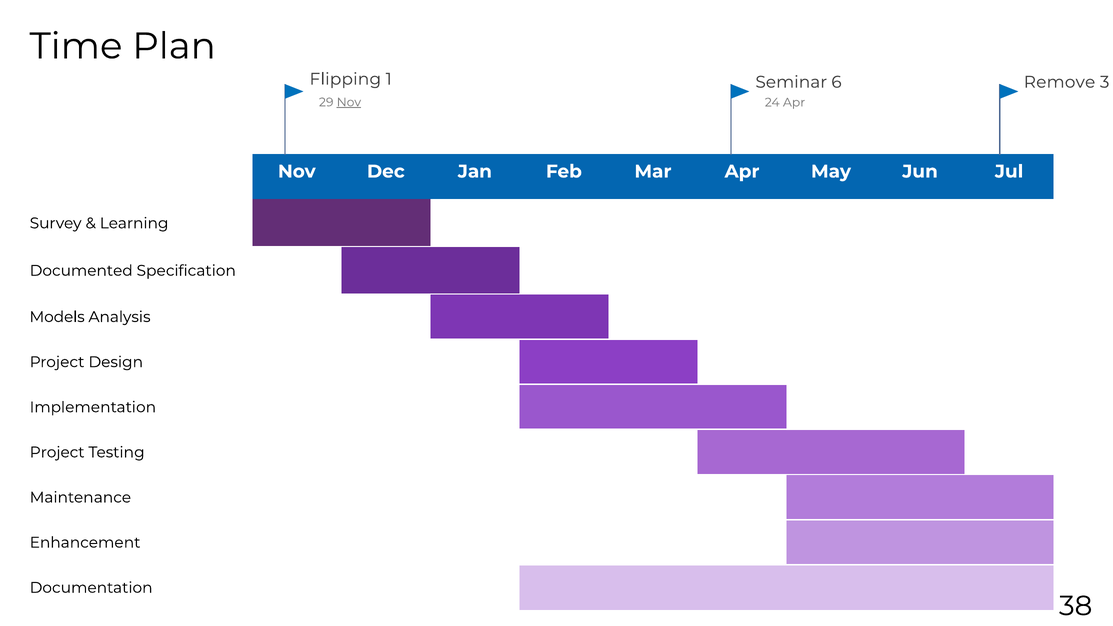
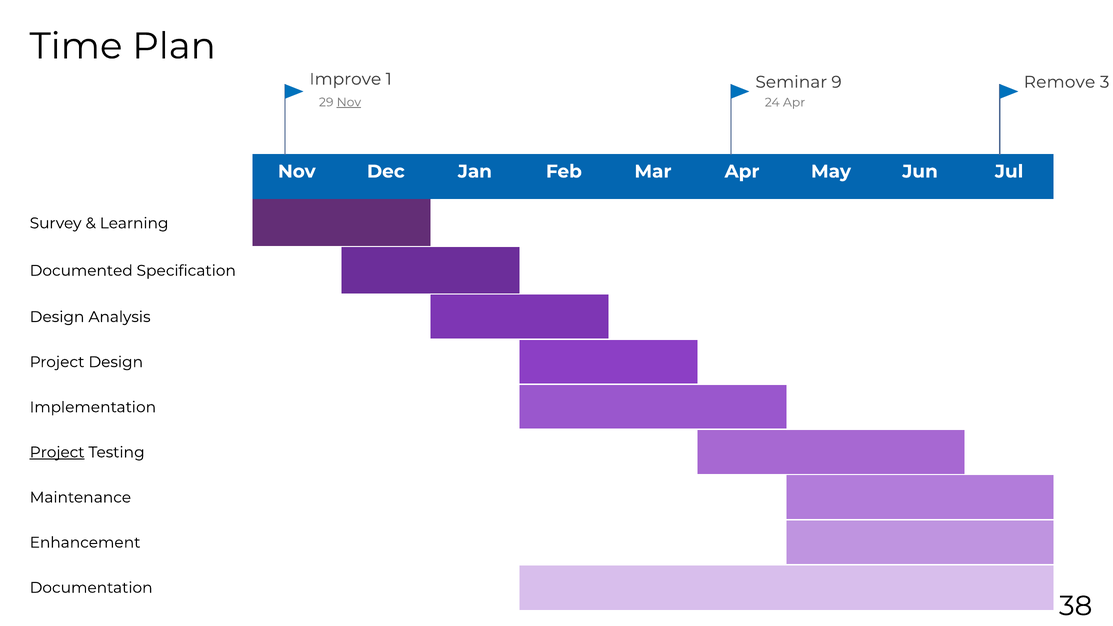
Flipping: Flipping -> Improve
6: 6 -> 9
Models at (57, 317): Models -> Design
Project at (57, 452) underline: none -> present
